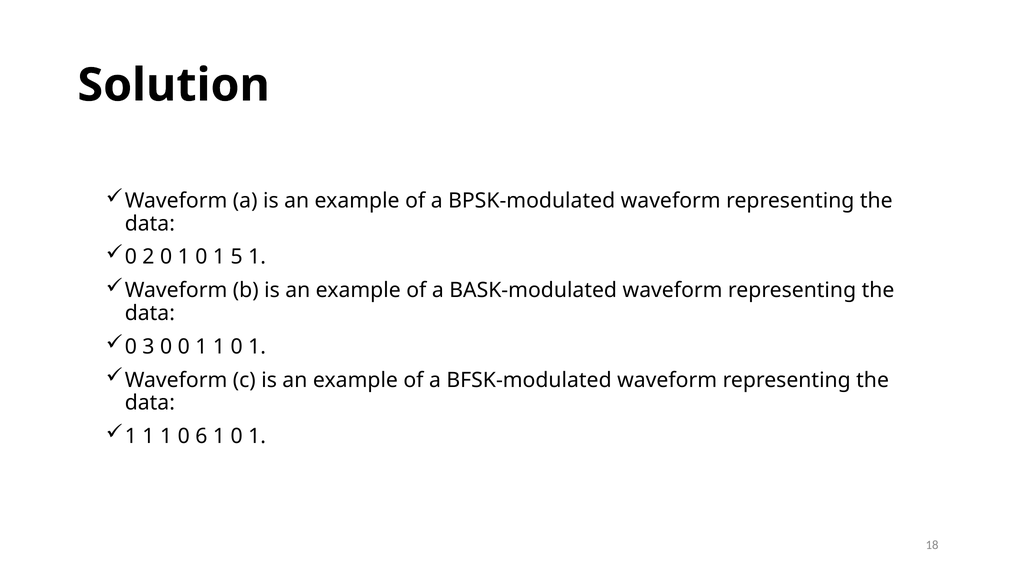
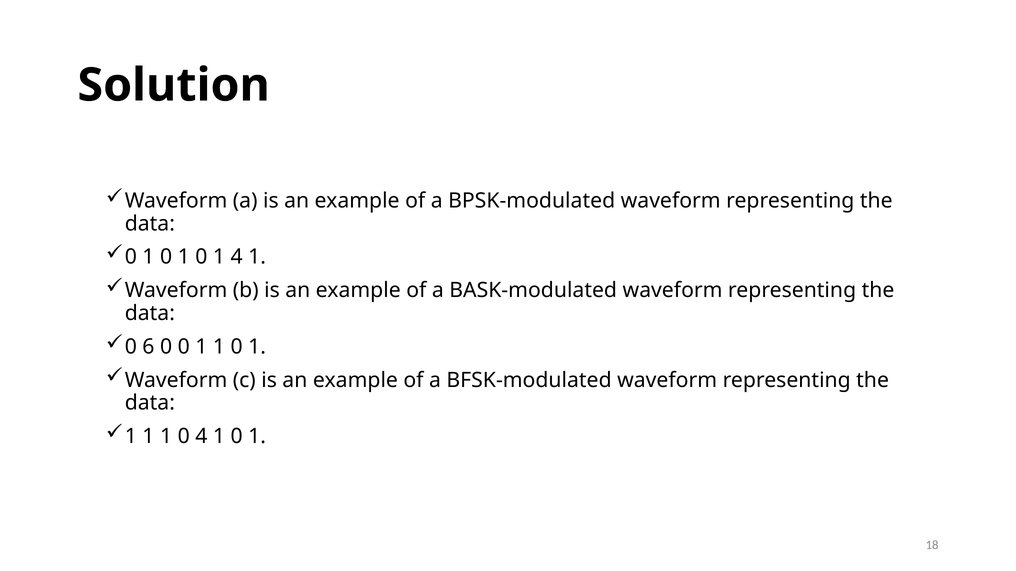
2 at (148, 257): 2 -> 1
1 5: 5 -> 4
3: 3 -> 6
0 6: 6 -> 4
